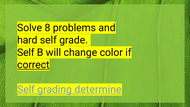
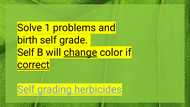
8: 8 -> 1
hard: hard -> birth
change underline: none -> present
determine: determine -> herbicides
